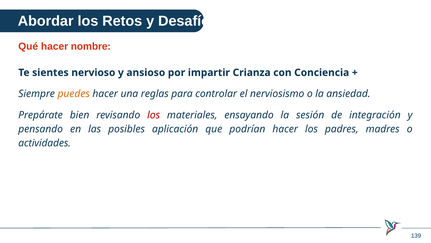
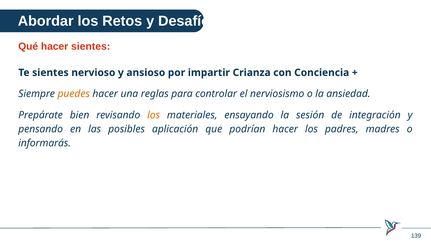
hacer nombre: nombre -> sientes
los at (154, 115) colour: red -> orange
actividades: actividades -> informarás
